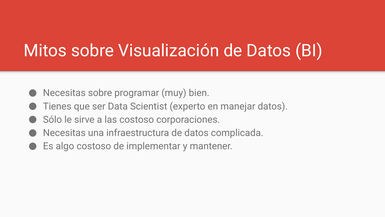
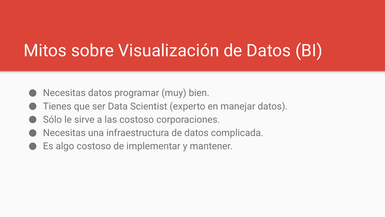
Necesitas sobre: sobre -> datos
